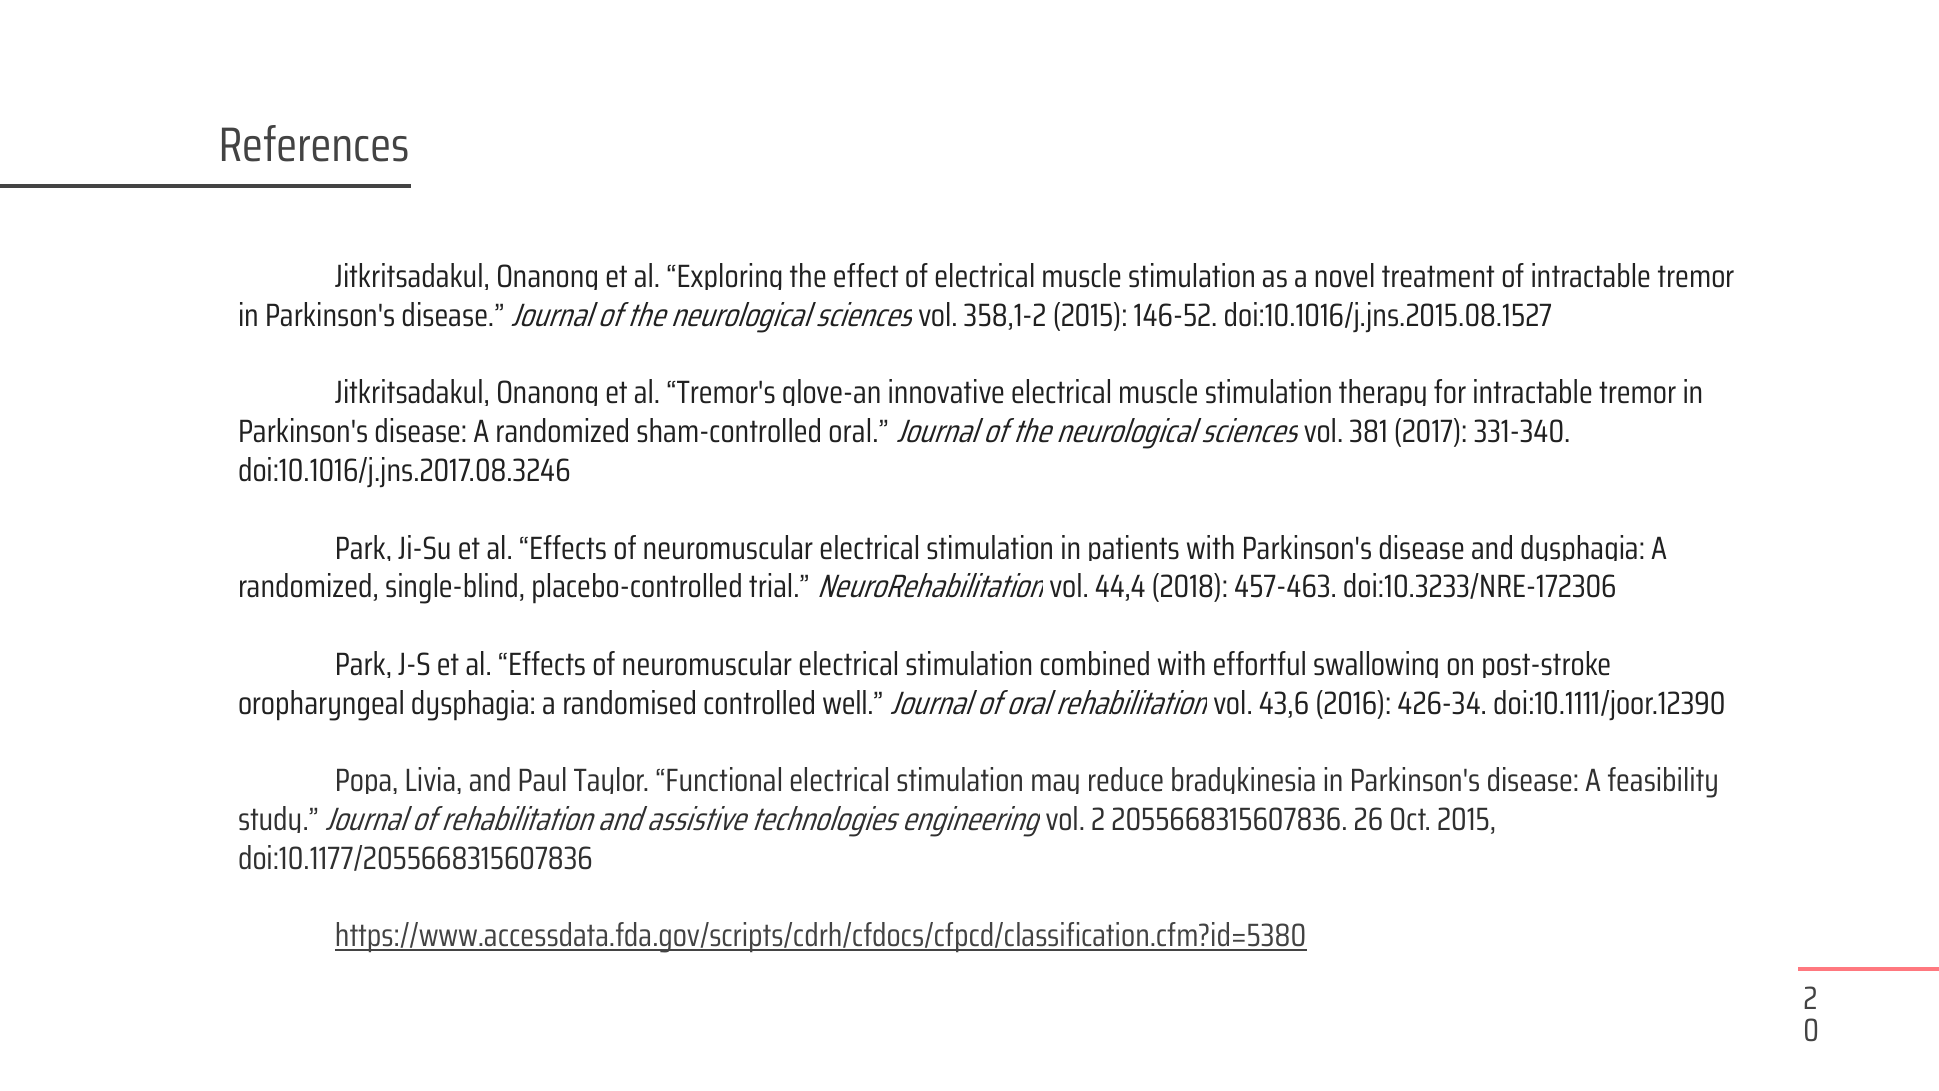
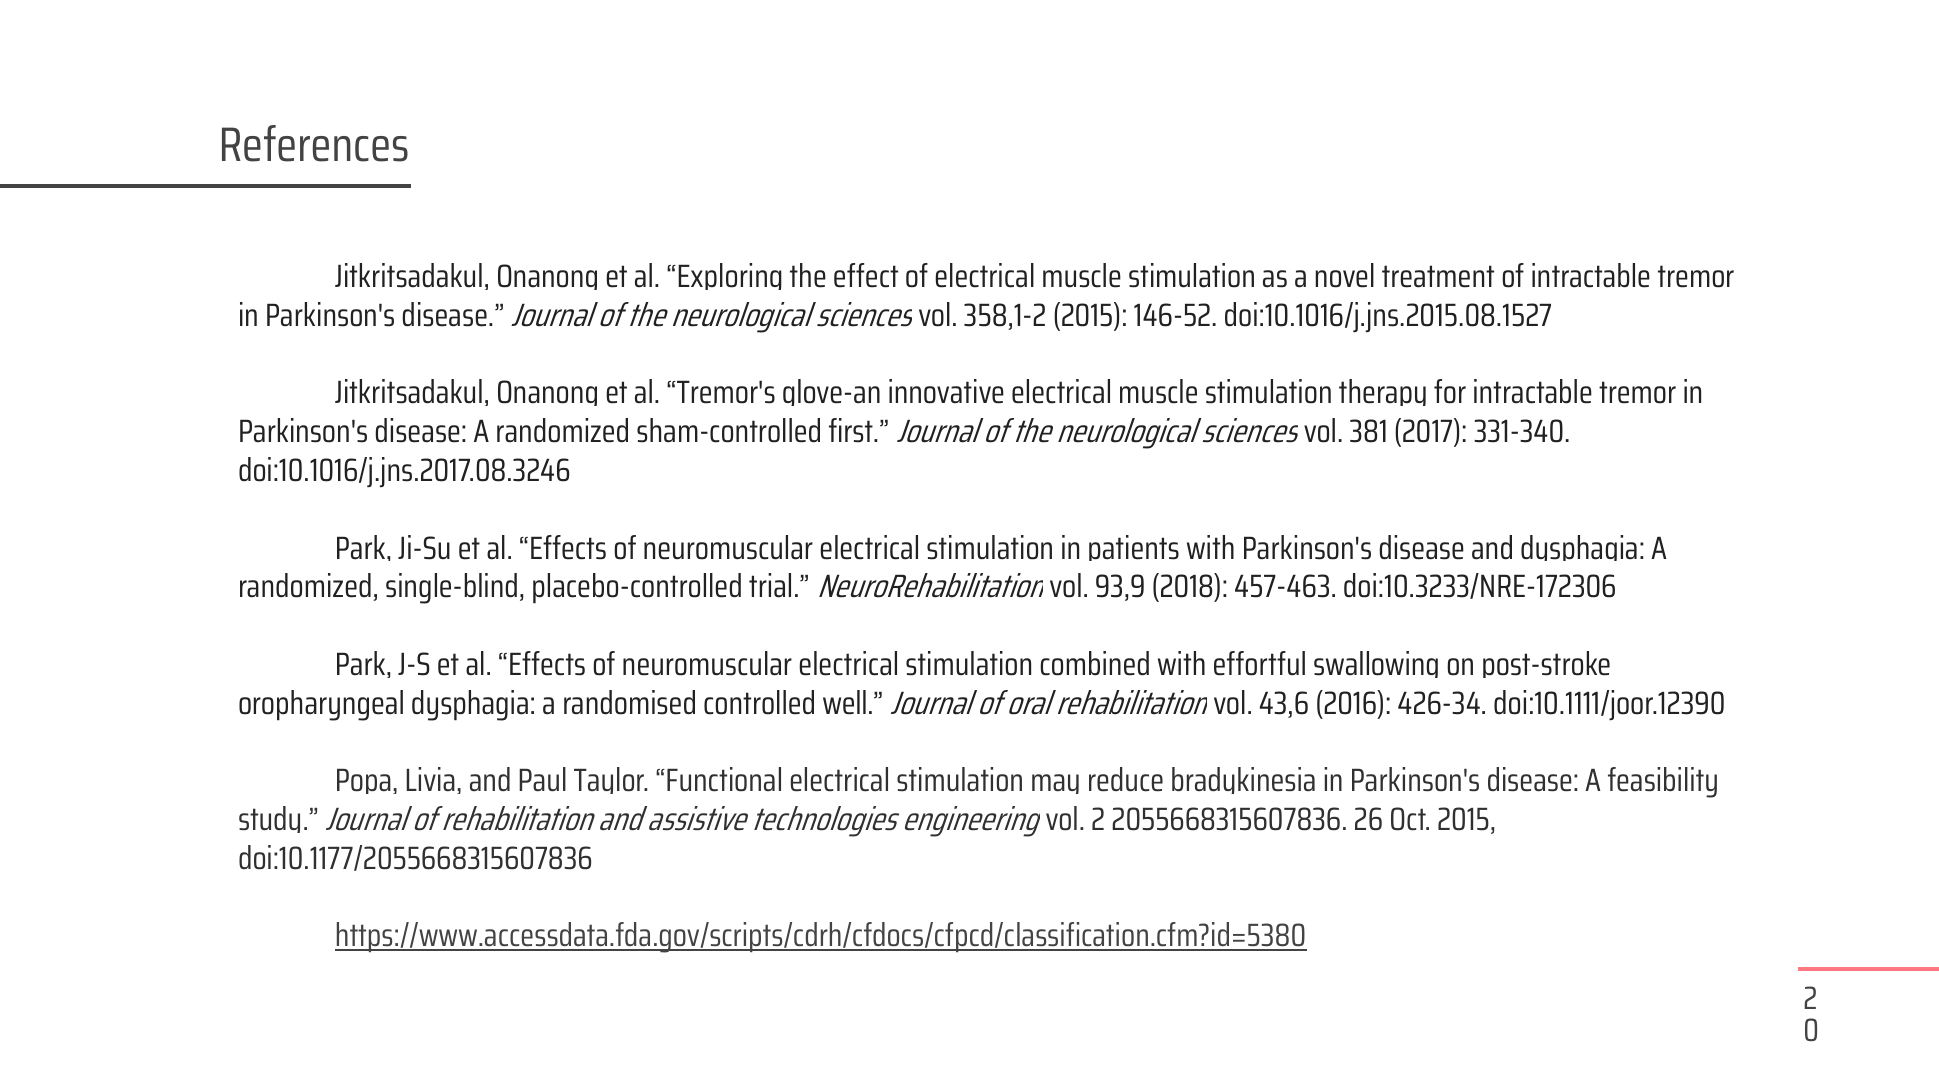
sham-controlled oral: oral -> first
44,4: 44,4 -> 93,9
